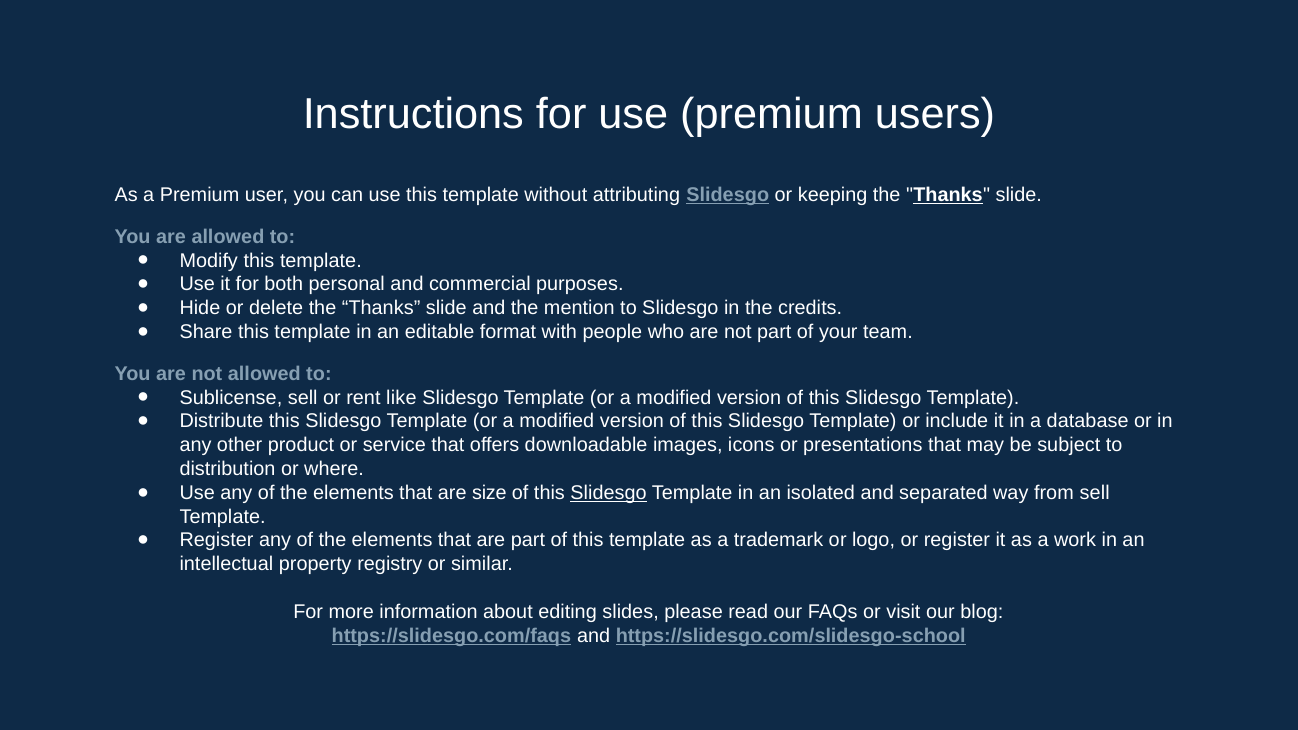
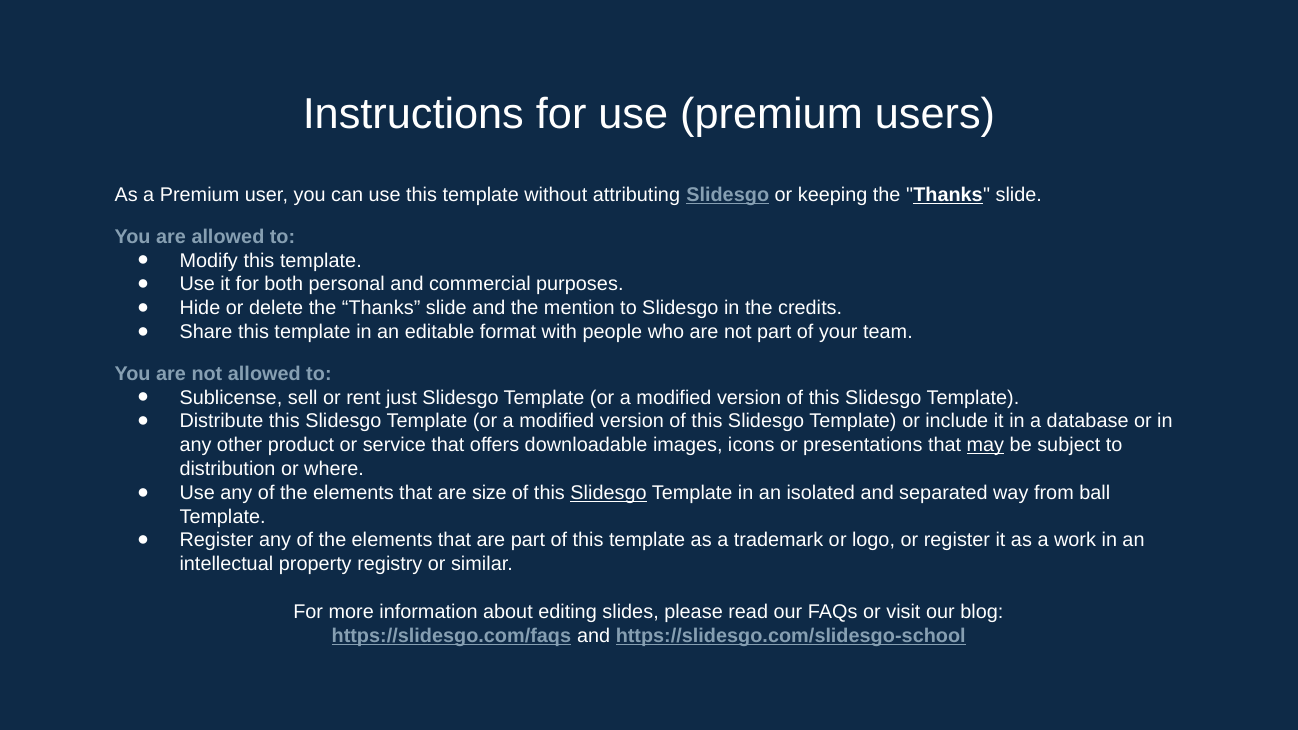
like: like -> just
may underline: none -> present
from sell: sell -> ball
